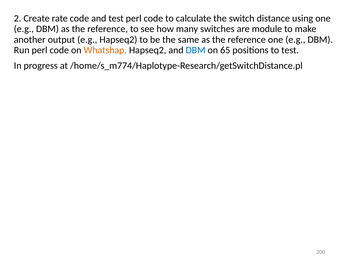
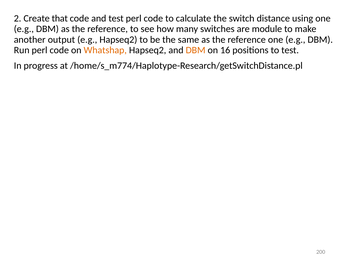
rate: rate -> that
DBM at (196, 50) colour: blue -> orange
65: 65 -> 16
